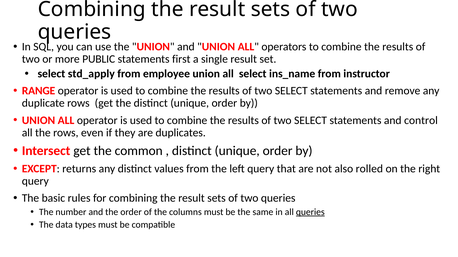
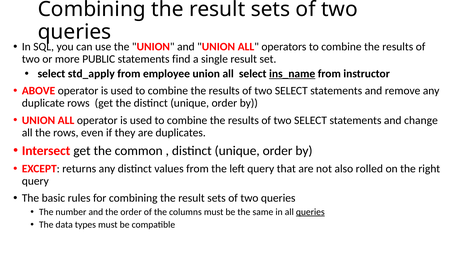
first: first -> find
ins_name underline: none -> present
RANGE: RANGE -> ABOVE
control: control -> change
